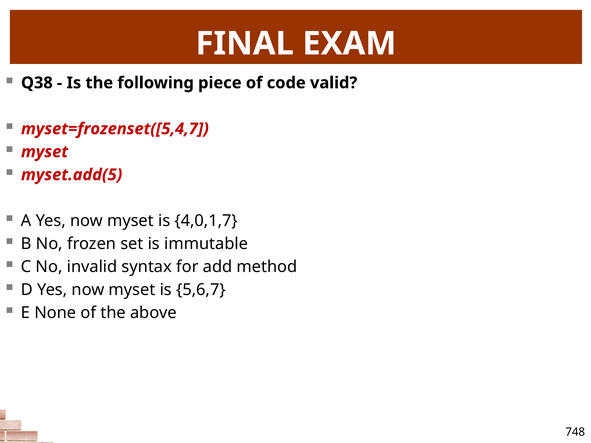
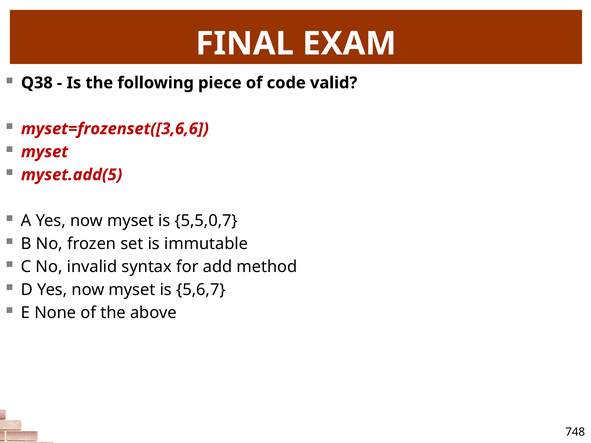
myset=frozenset([5,4,7: myset=frozenset([5,4,7 -> myset=frozenset([3,6,6
4,0,1,7: 4,0,1,7 -> 5,5,0,7
